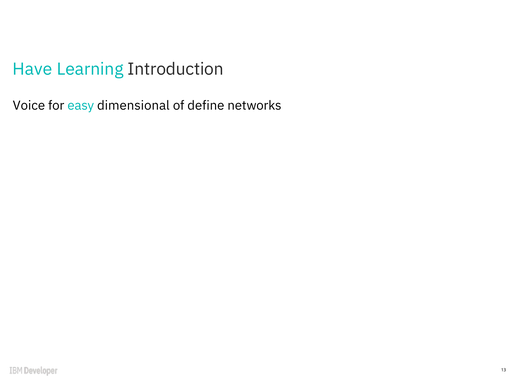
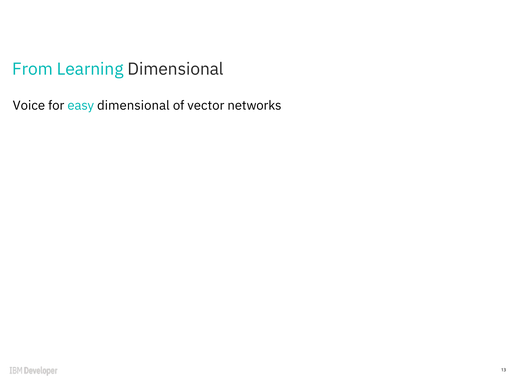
Have: Have -> From
Learning Introduction: Introduction -> Dimensional
define: define -> vector
